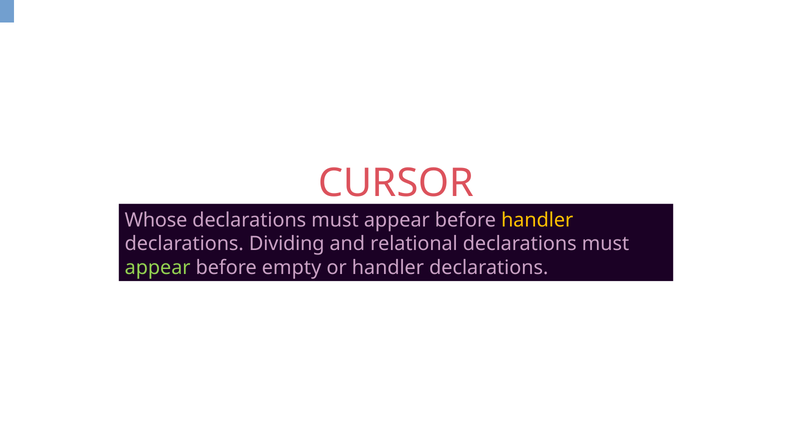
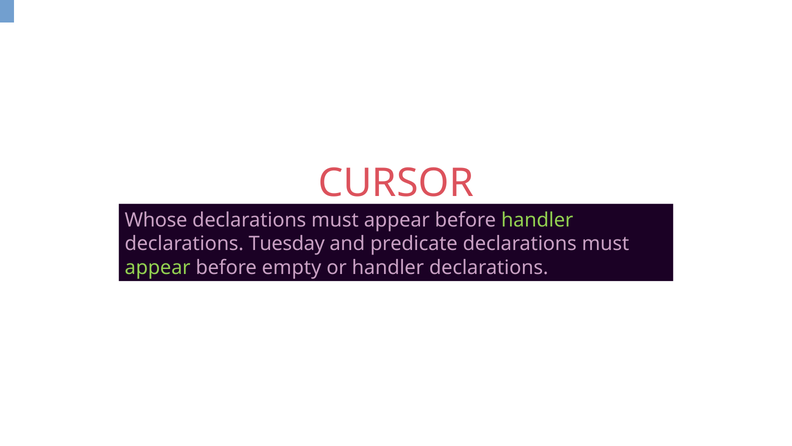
handler at (537, 220) colour: yellow -> light green
Dividing: Dividing -> Tuesday
relational: relational -> predicate
